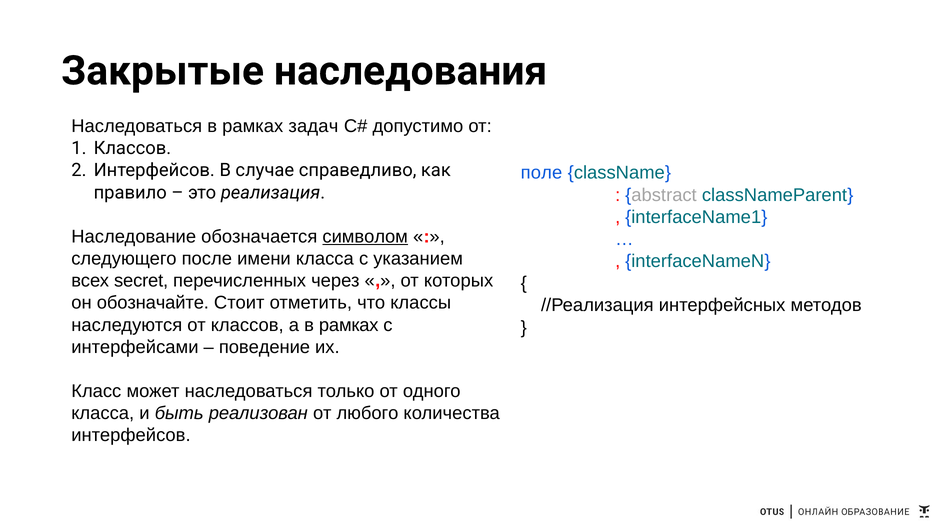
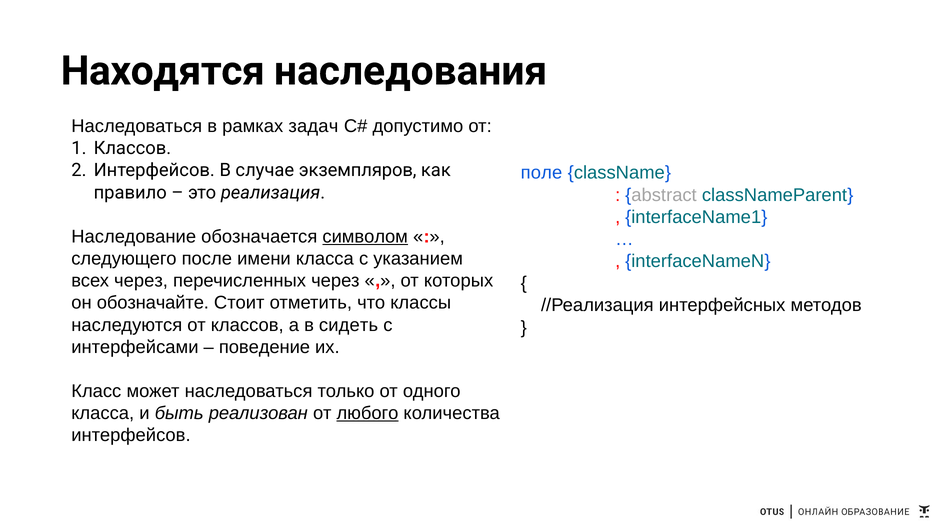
Закрытые: Закрытые -> Находятся
справедливо: справедливо -> экземпляров
всех secret: secret -> через
а в рамках: рамках -> cидеть
любого underline: none -> present
